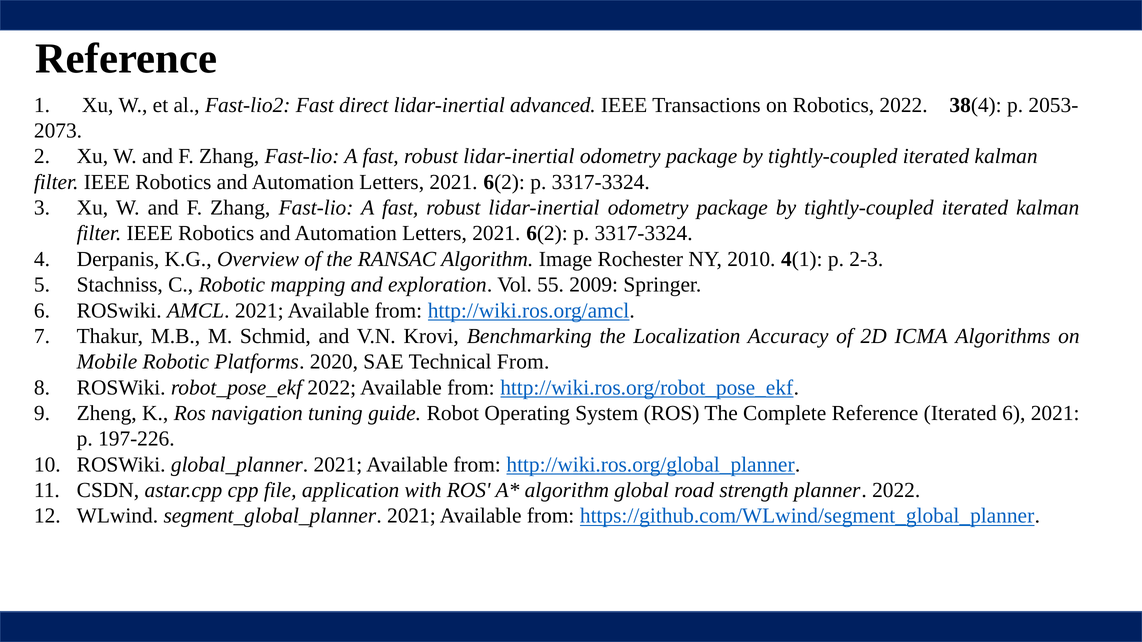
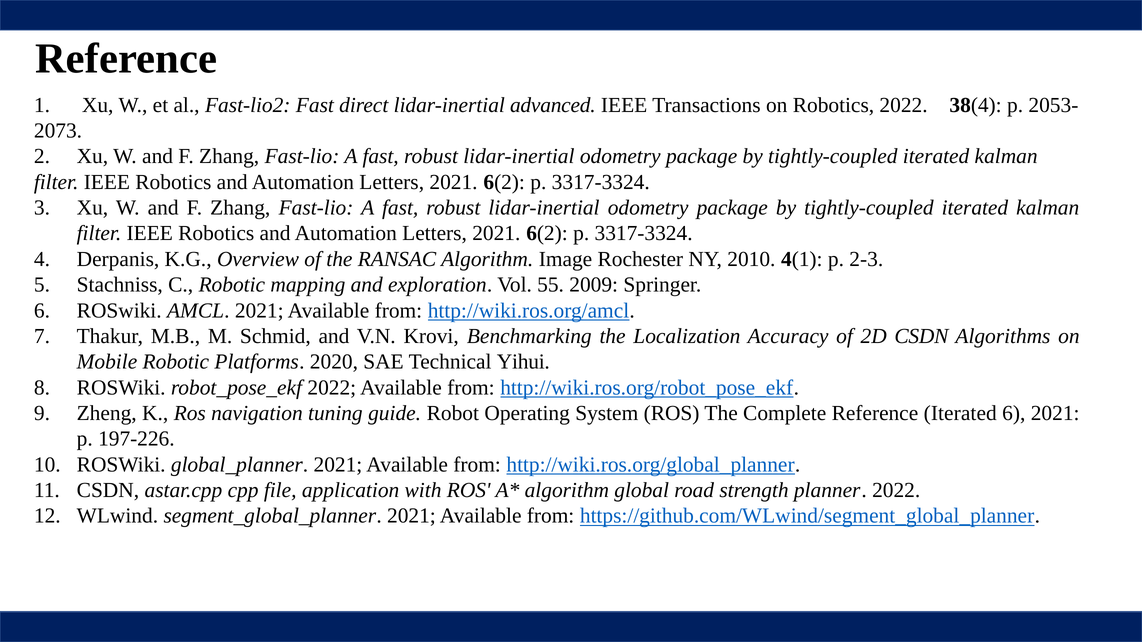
2D ICMA: ICMA -> CSDN
Technical From: From -> Yihui
